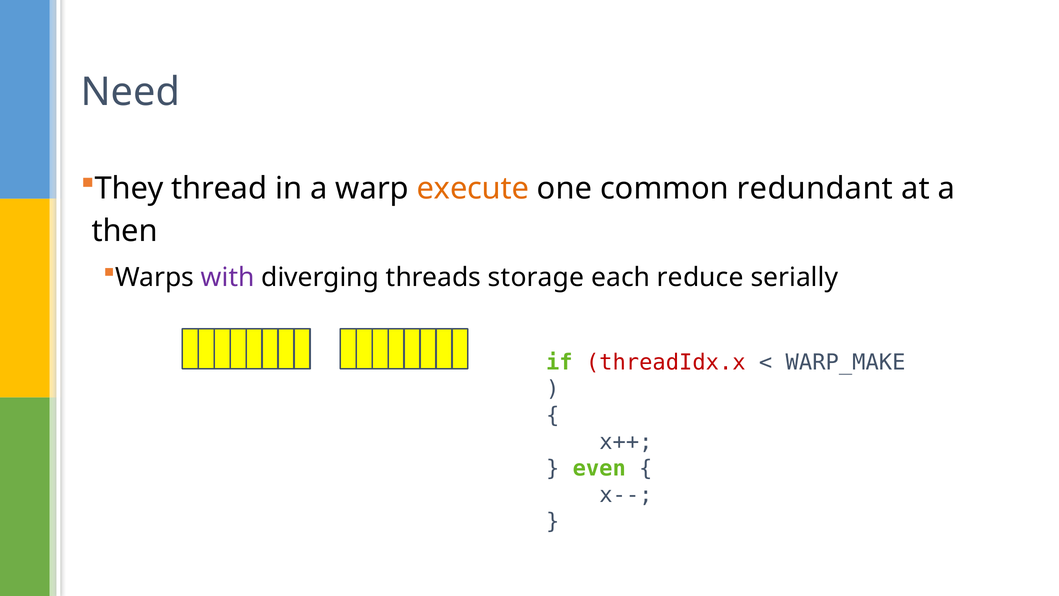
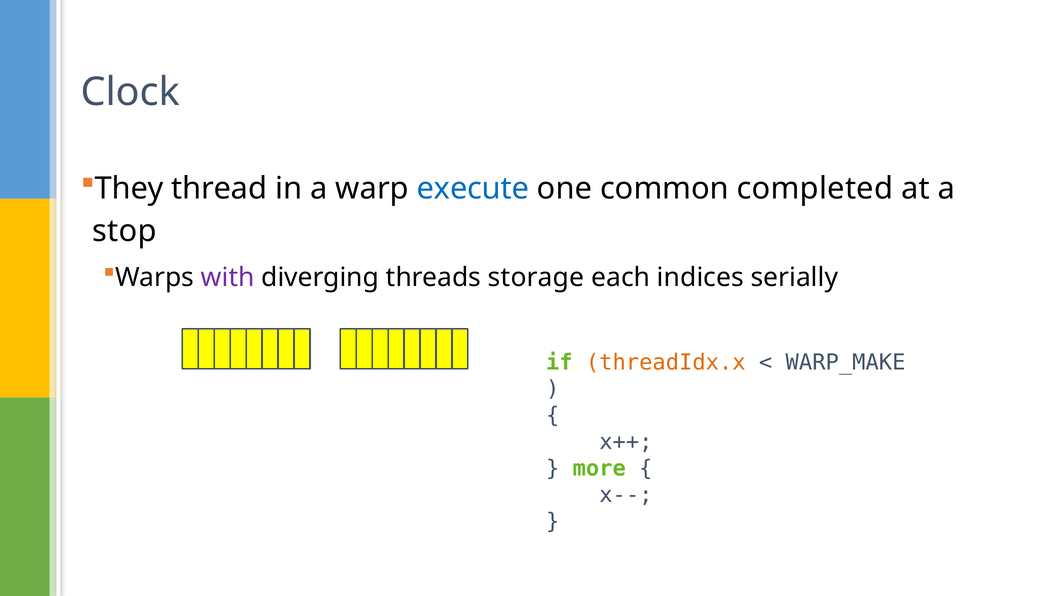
Need: Need -> Clock
execute colour: orange -> blue
redundant: redundant -> completed
then: then -> stop
reduce: reduce -> indices
threadIdx.x colour: red -> orange
even: even -> more
